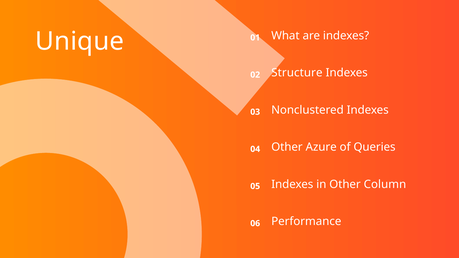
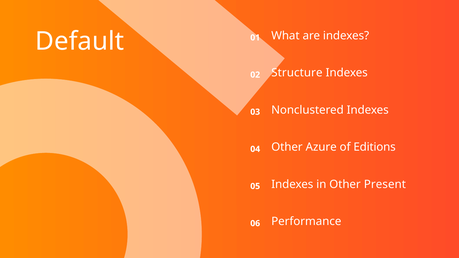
Unique: Unique -> Default
Queries: Queries -> Editions
Column: Column -> Present
